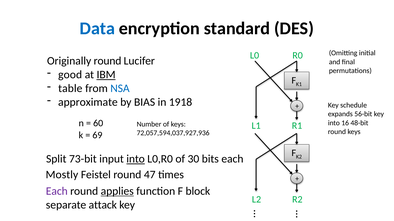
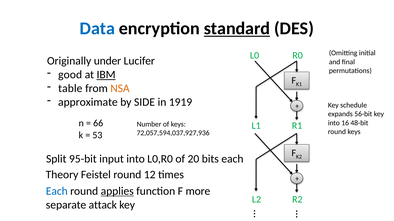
standard underline: none -> present
Originally round: round -> under
NSA colour: blue -> orange
BIAS: BIAS -> SIDE
1918: 1918 -> 1919
60: 60 -> 66
69: 69 -> 53
73-bit: 73-bit -> 95-bit
into at (136, 159) underline: present -> none
30: 30 -> 20
Mostly: Mostly -> Theory
47: 47 -> 12
Each at (57, 192) colour: purple -> blue
block: block -> more
